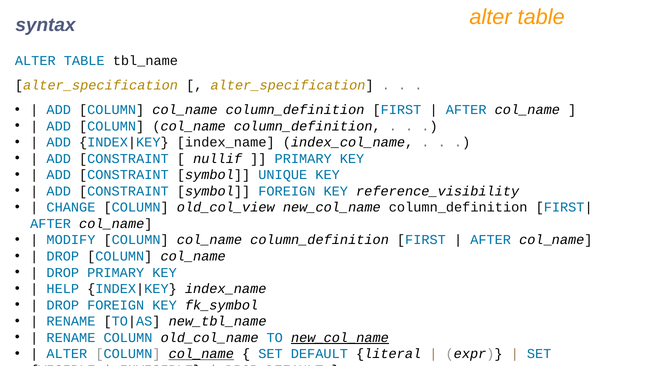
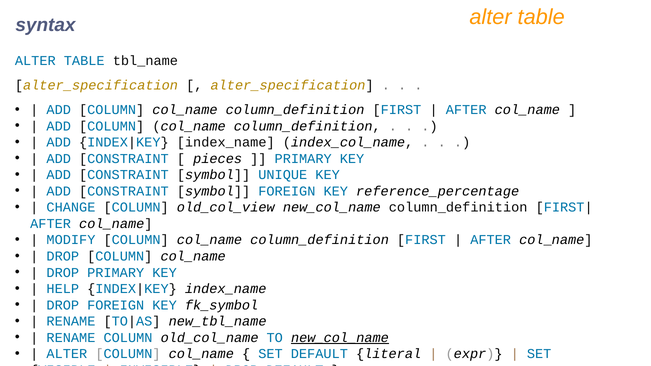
nullif: nullif -> pieces
reference_visibility: reference_visibility -> reference_percentage
col_name at (201, 354) underline: present -> none
